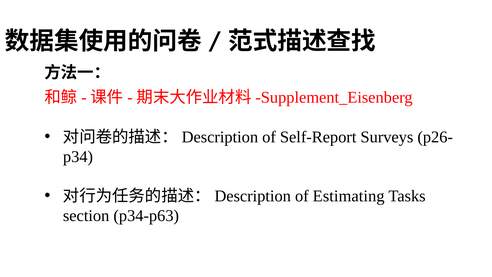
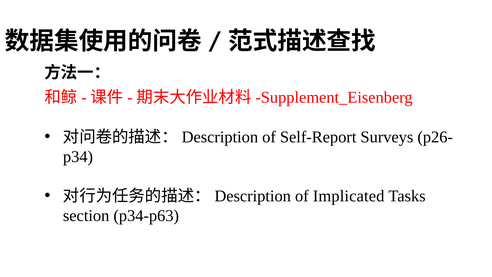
Estimating: Estimating -> Implicated
